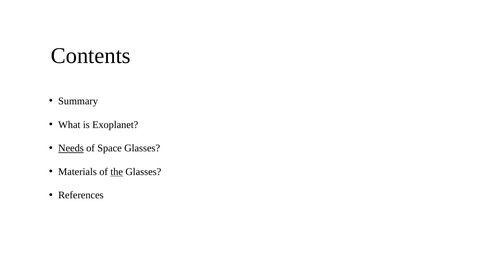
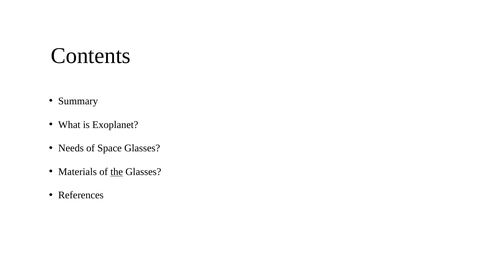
Needs underline: present -> none
